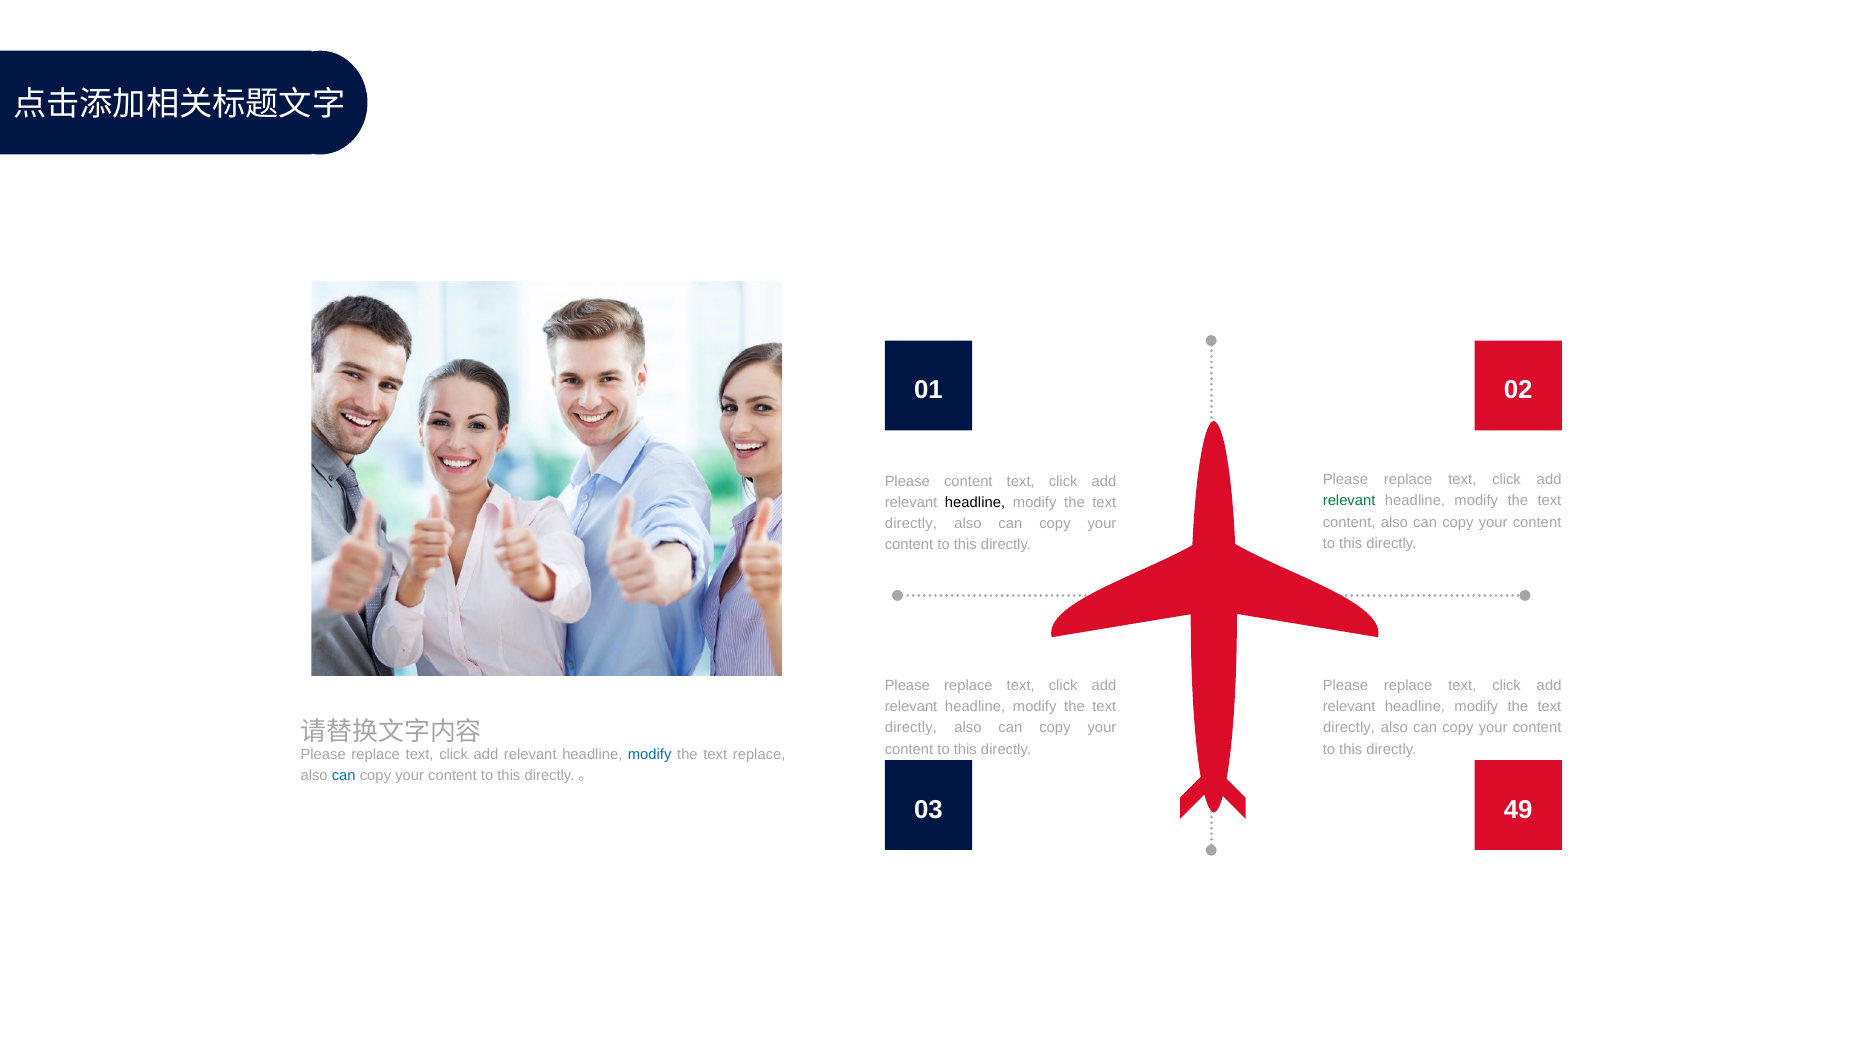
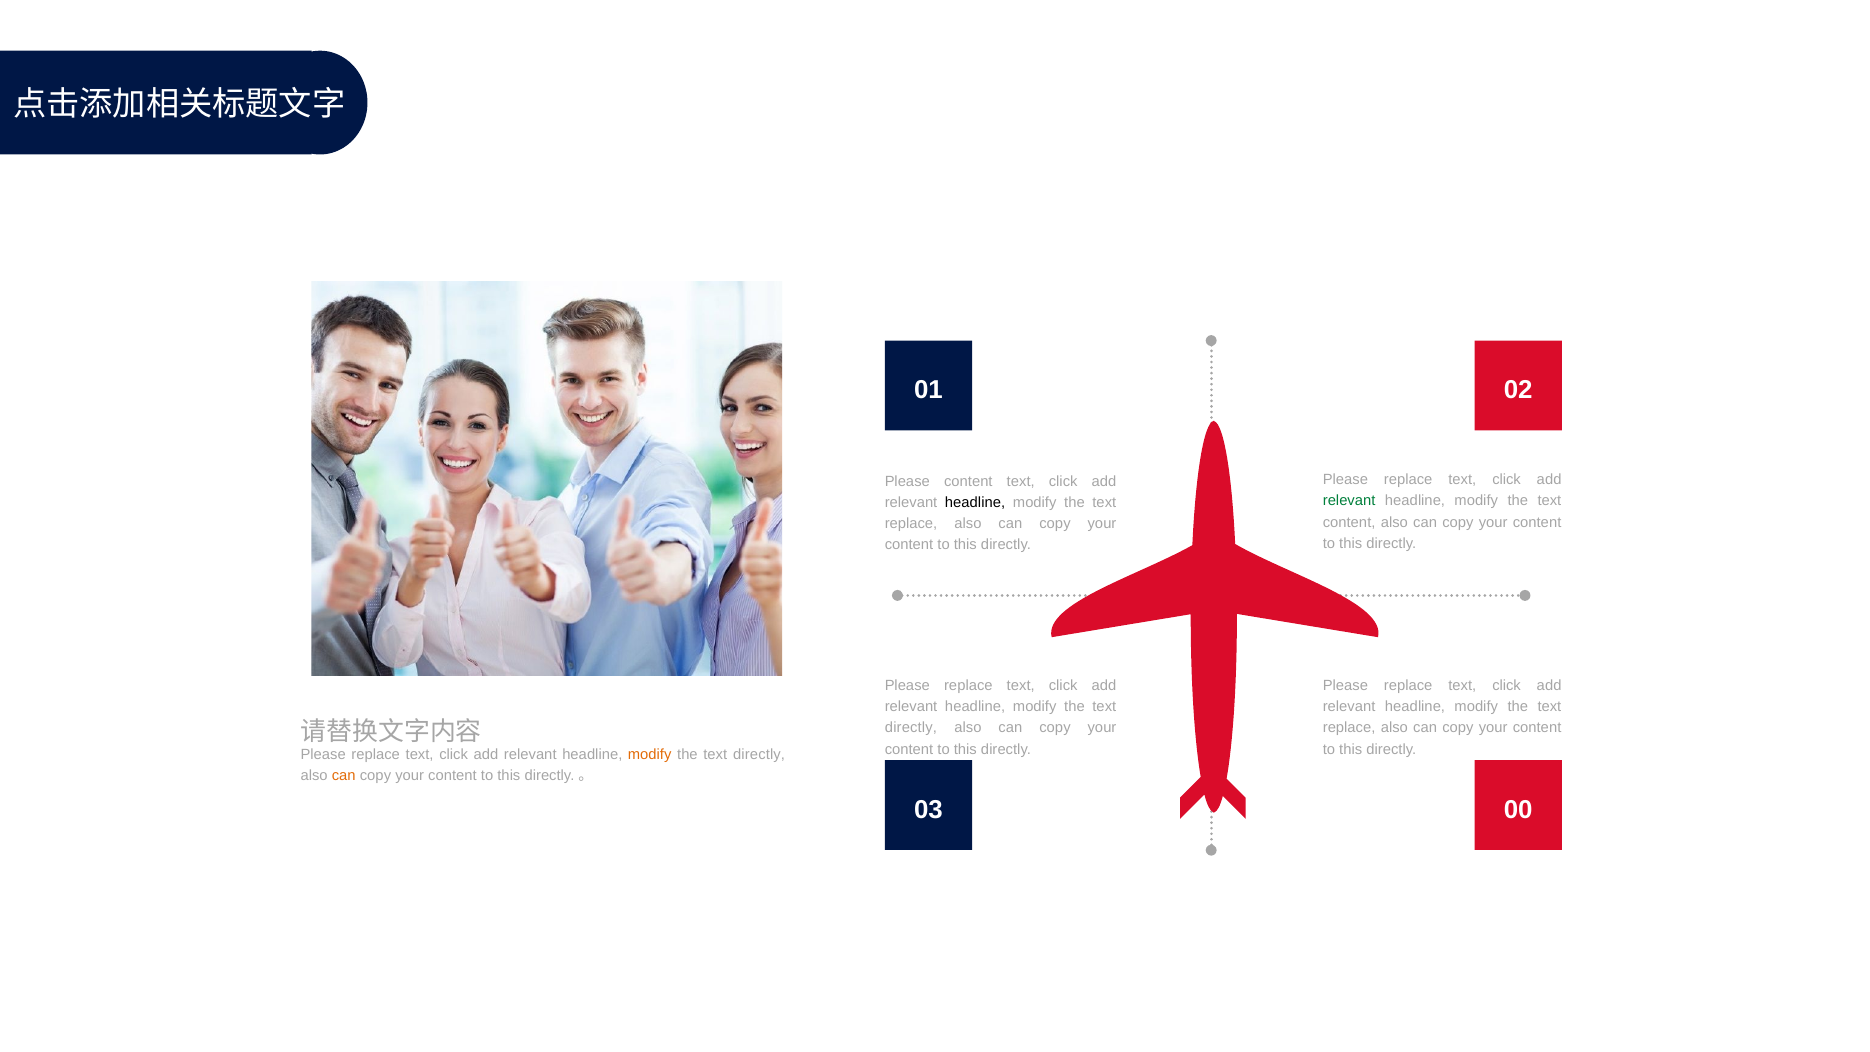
directly at (911, 524): directly -> replace
directly at (1349, 728): directly -> replace
modify at (650, 755) colour: blue -> orange
replace at (759, 755): replace -> directly
can at (344, 776) colour: blue -> orange
49: 49 -> 00
